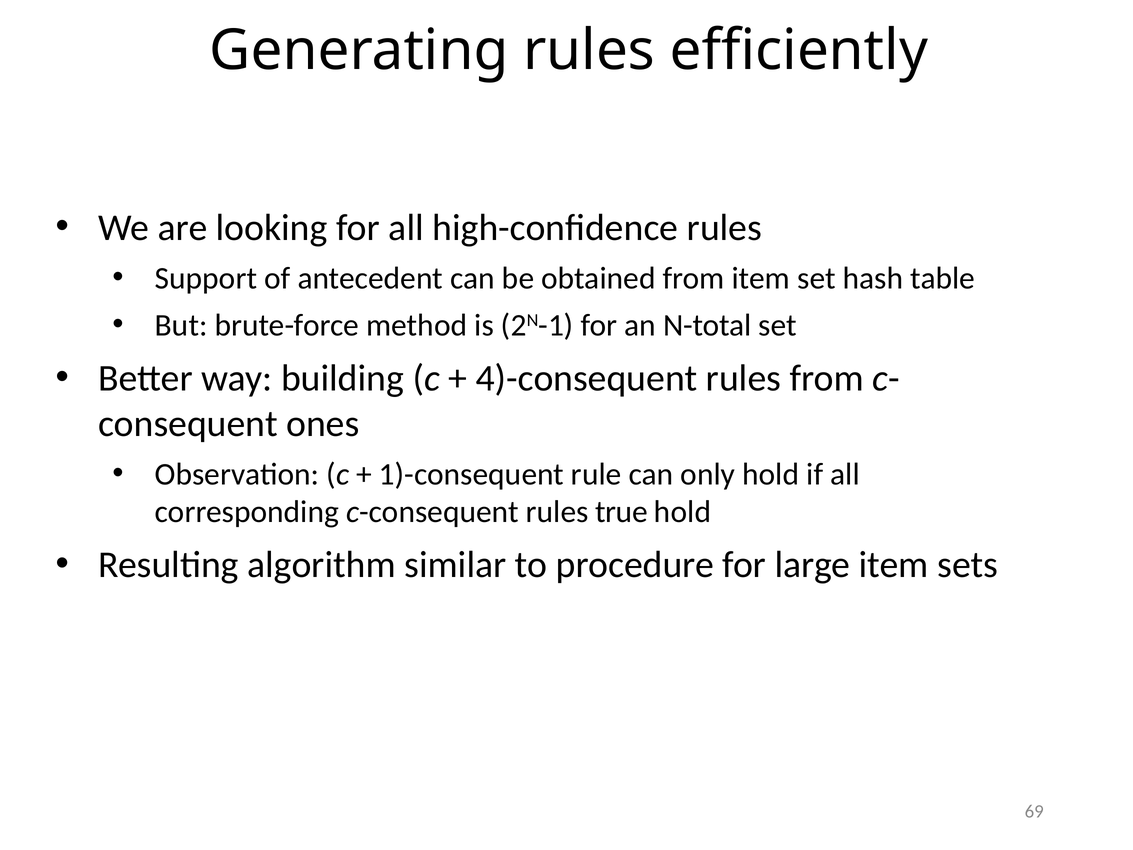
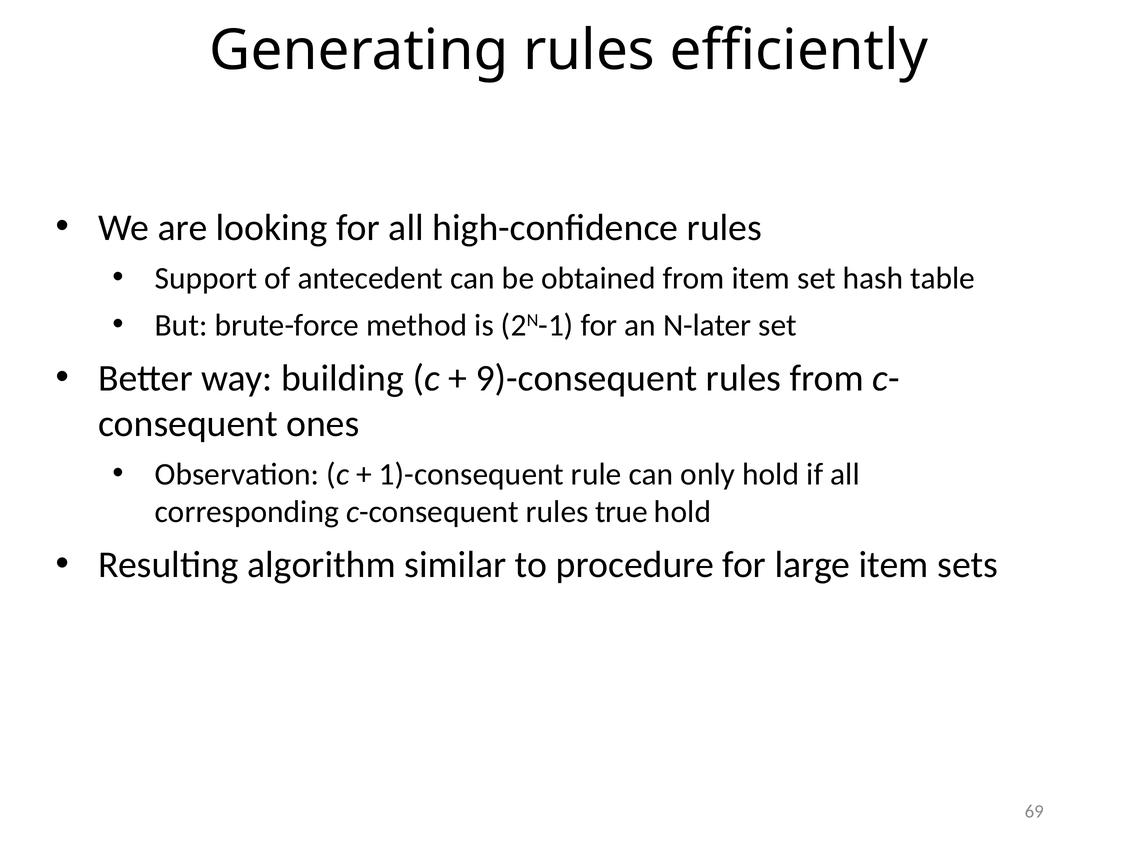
N-total: N-total -> N-later
4)-consequent: 4)-consequent -> 9)-consequent
